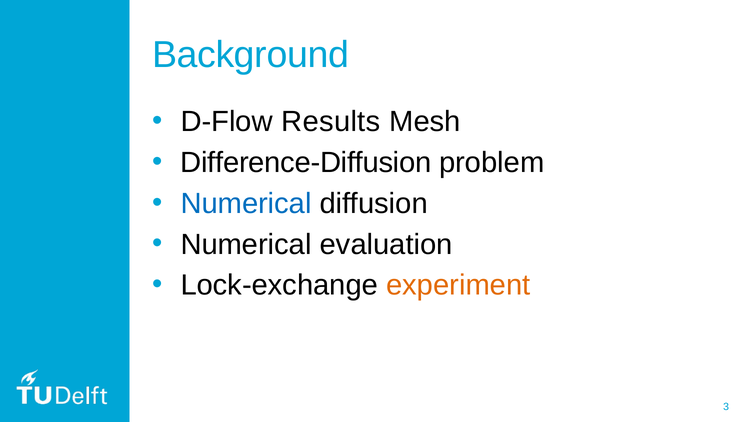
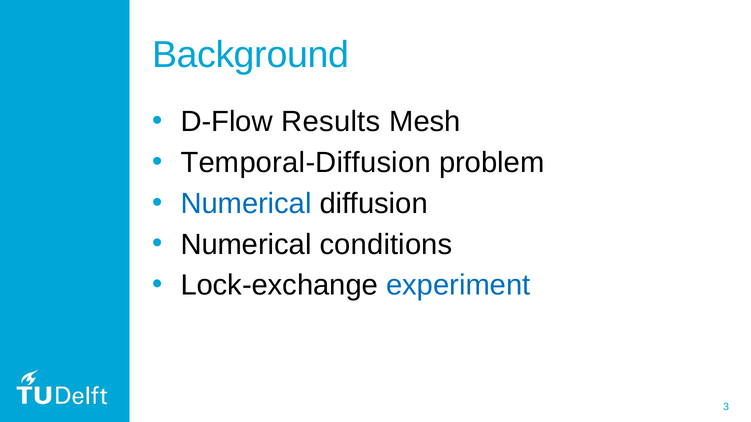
Difference-Diffusion: Difference-Diffusion -> Temporal-Diffusion
evaluation: evaluation -> conditions
experiment colour: orange -> blue
